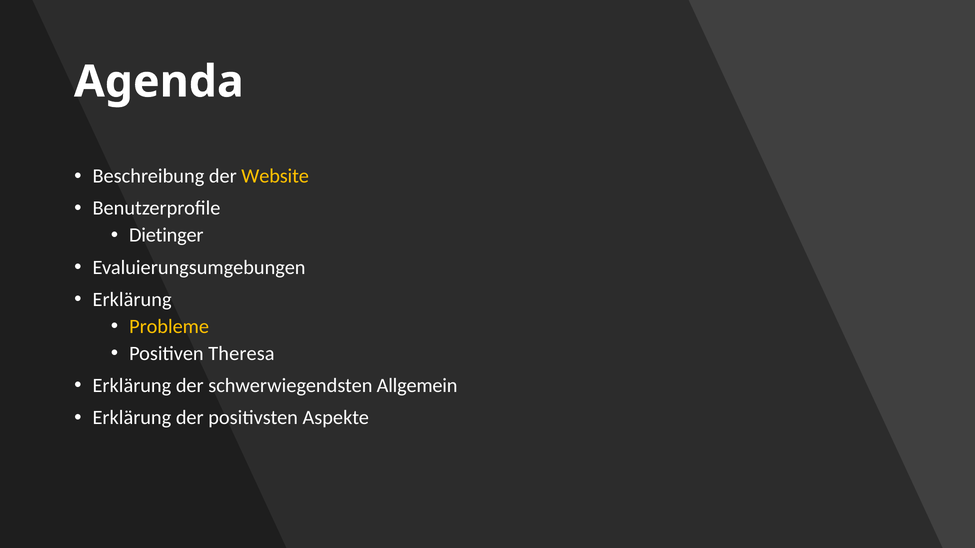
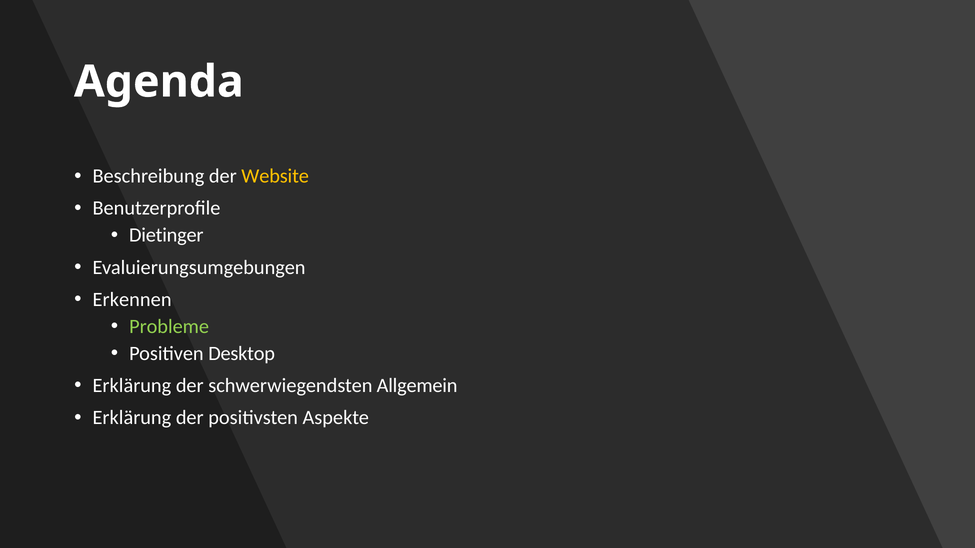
Erklärung at (132, 300): Erklärung -> Erkennen
Probleme colour: yellow -> light green
Theresa: Theresa -> Desktop
